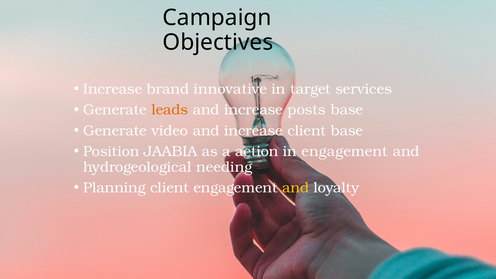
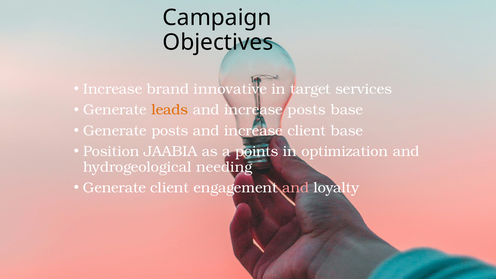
Generate video: video -> posts
action: action -> points
in engagement: engagement -> optimization
Planning at (114, 188): Planning -> Generate
and at (296, 188) colour: yellow -> pink
